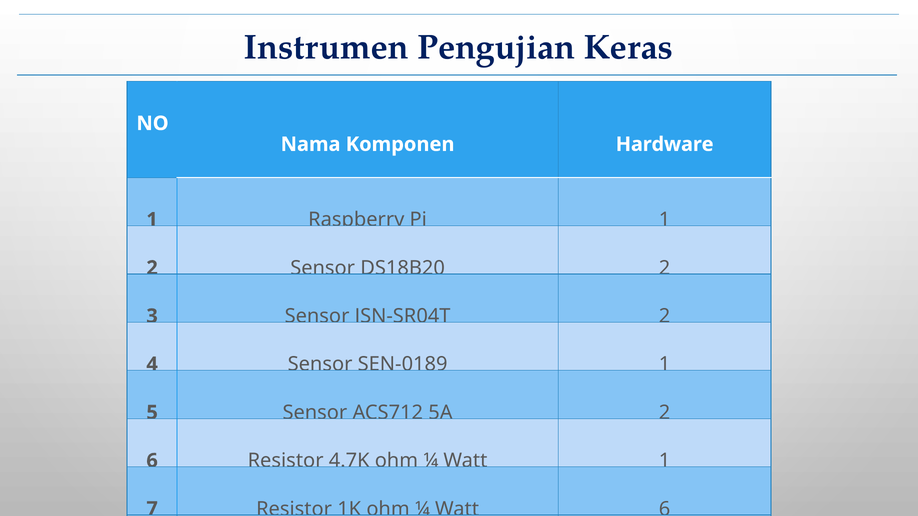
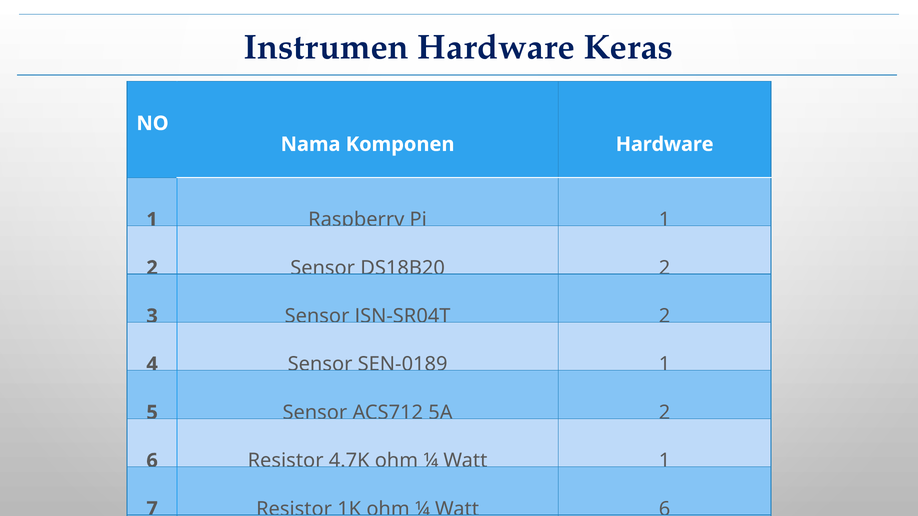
Instrumen Pengujian: Pengujian -> Hardware
